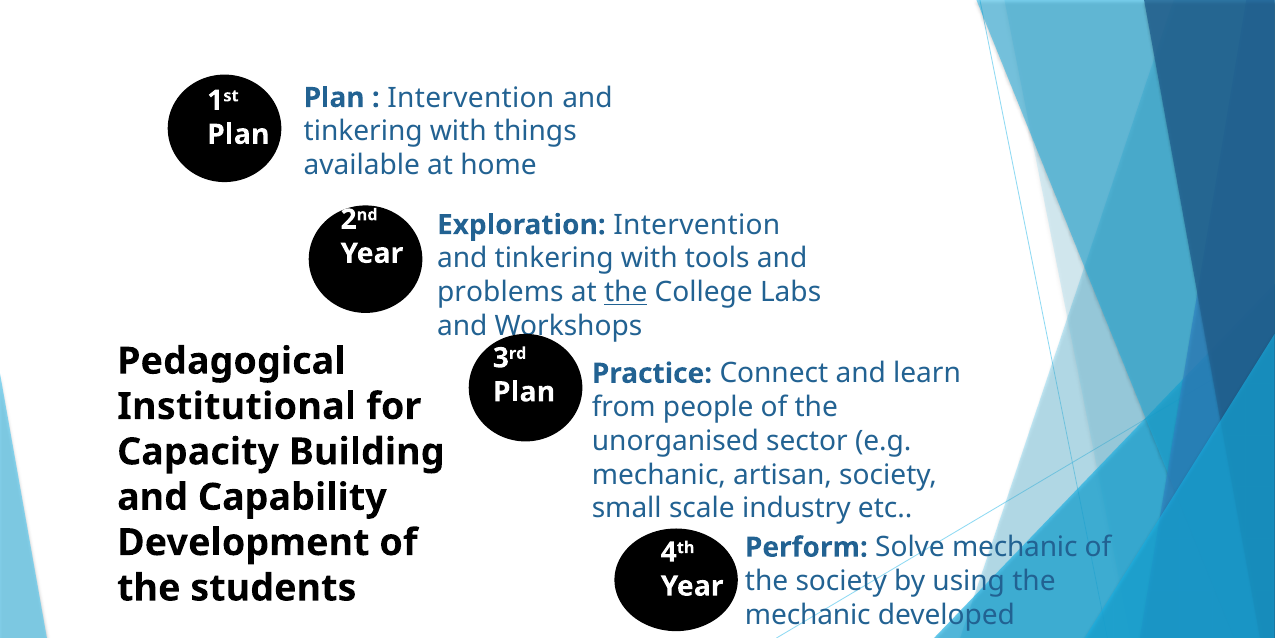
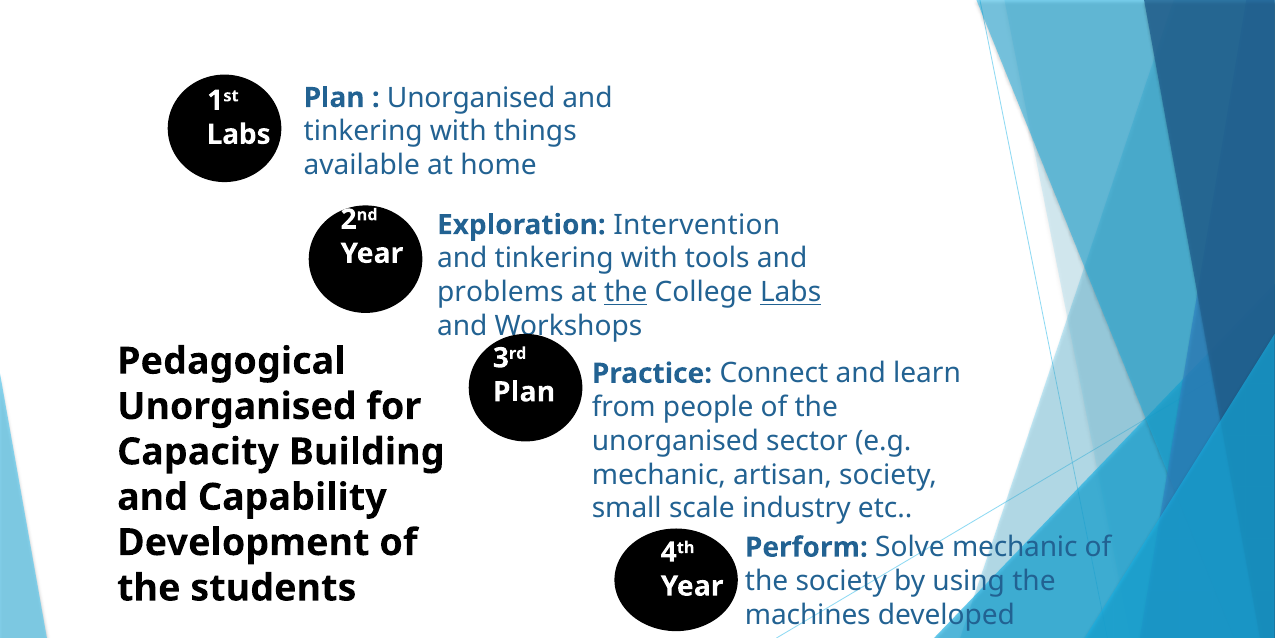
Intervention at (471, 98): Intervention -> Unorganised
Plan at (238, 134): Plan -> Labs
Labs at (791, 292) underline: none -> present
Institutional at (237, 406): Institutional -> Unorganised
mechanic at (808, 614): mechanic -> machines
